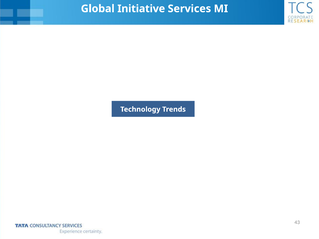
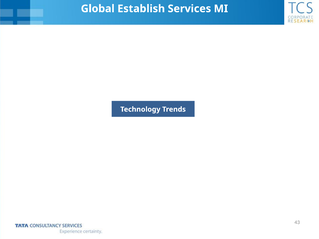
Initiative: Initiative -> Establish
